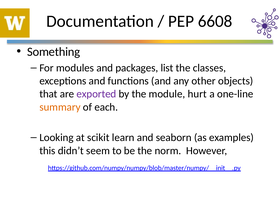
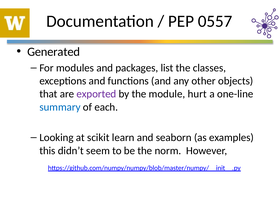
6608: 6608 -> 0557
Something: Something -> Generated
summary colour: orange -> blue
